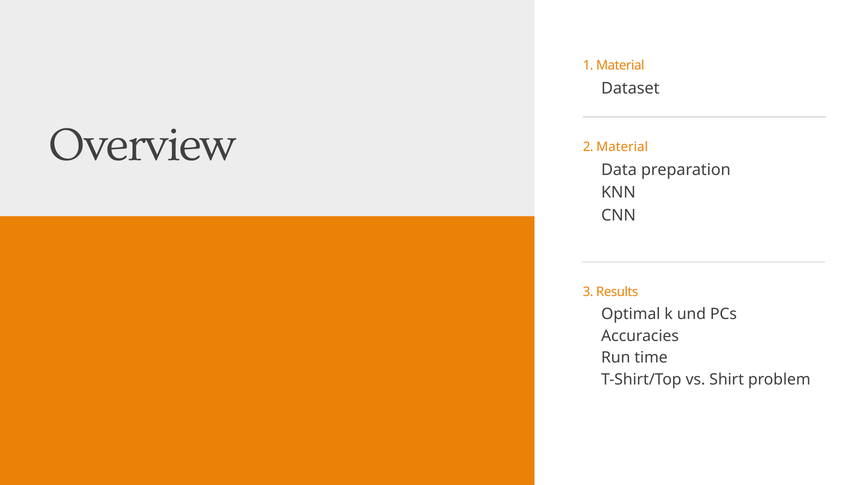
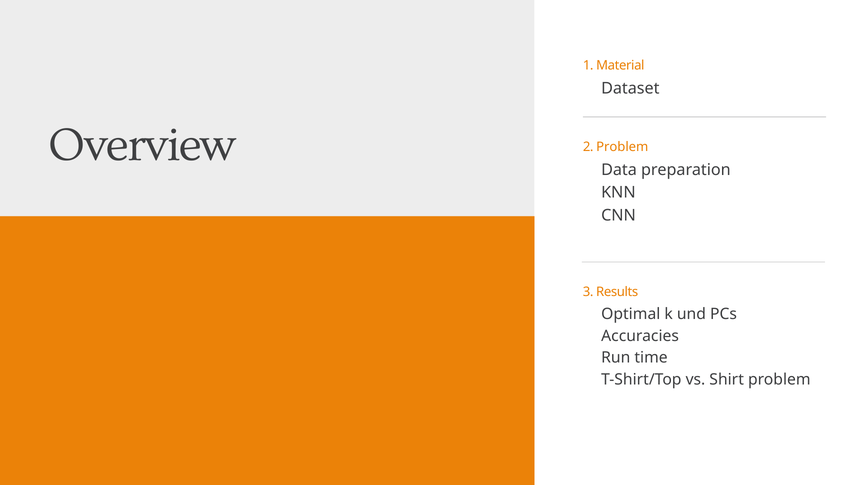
2 Material: Material -> Problem
